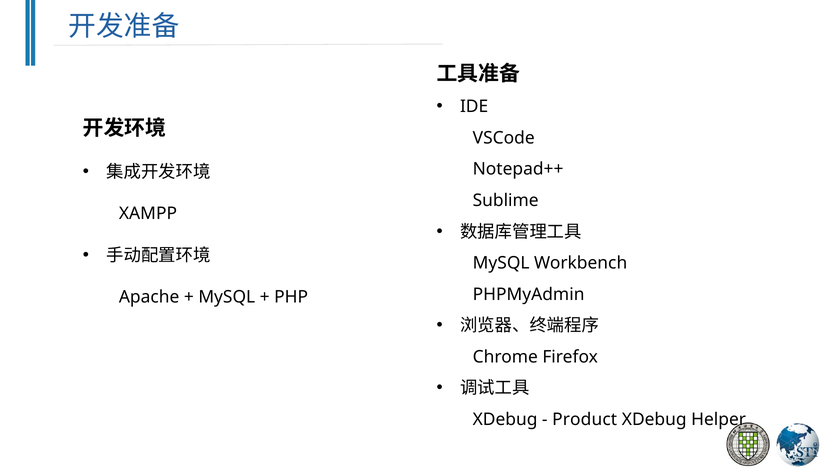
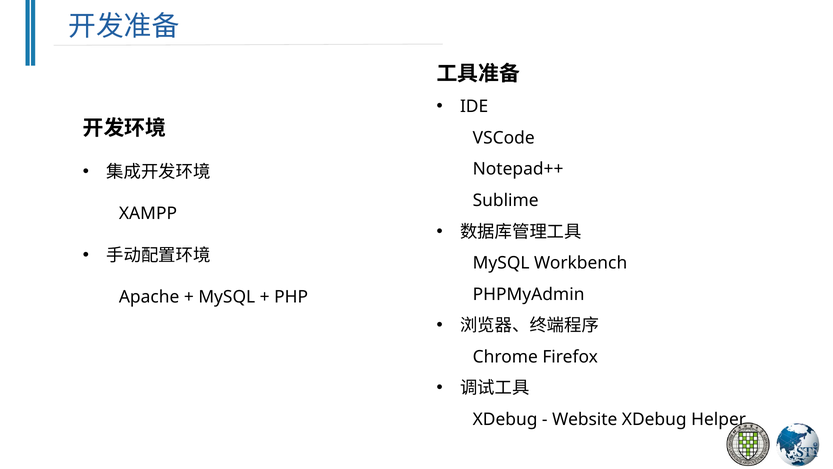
Product at (585, 419): Product -> Website
